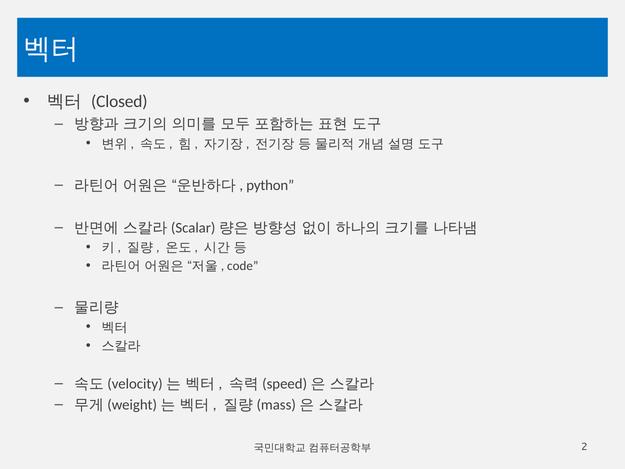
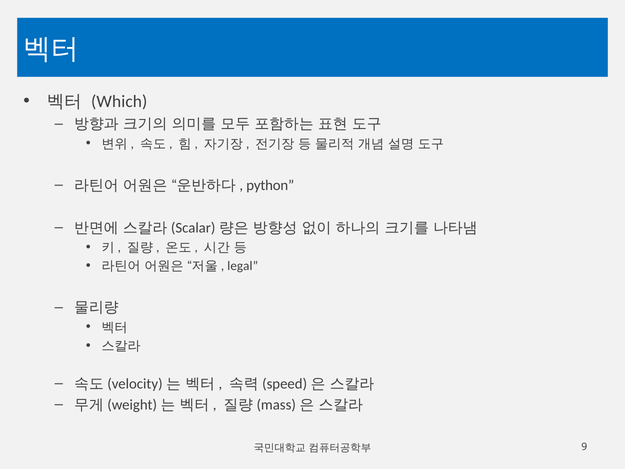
Closed: Closed -> Which
code: code -> legal
2: 2 -> 9
